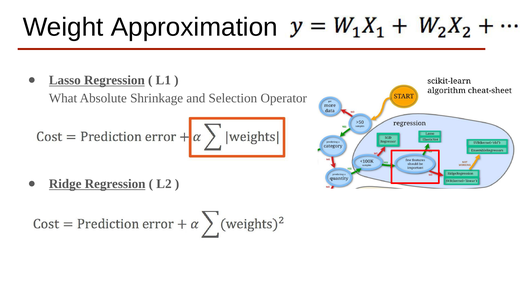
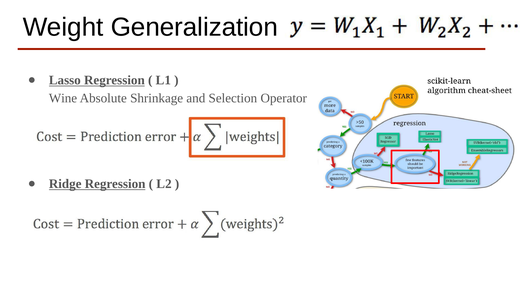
Approximation: Approximation -> Generalization
What: What -> Wine
